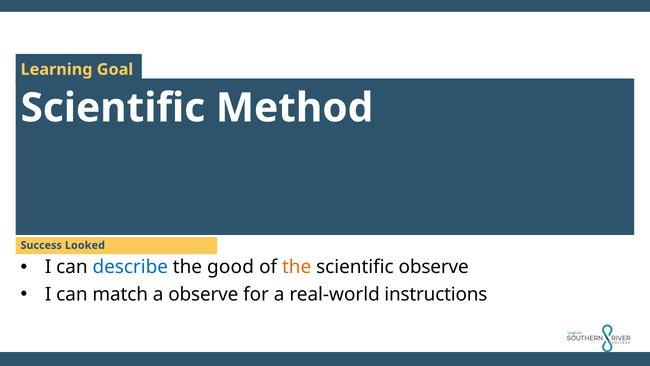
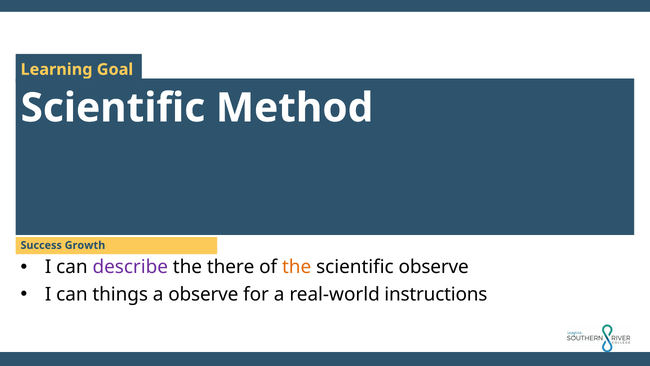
Looked: Looked -> Growth
describe colour: blue -> purple
good: good -> there
match: match -> things
